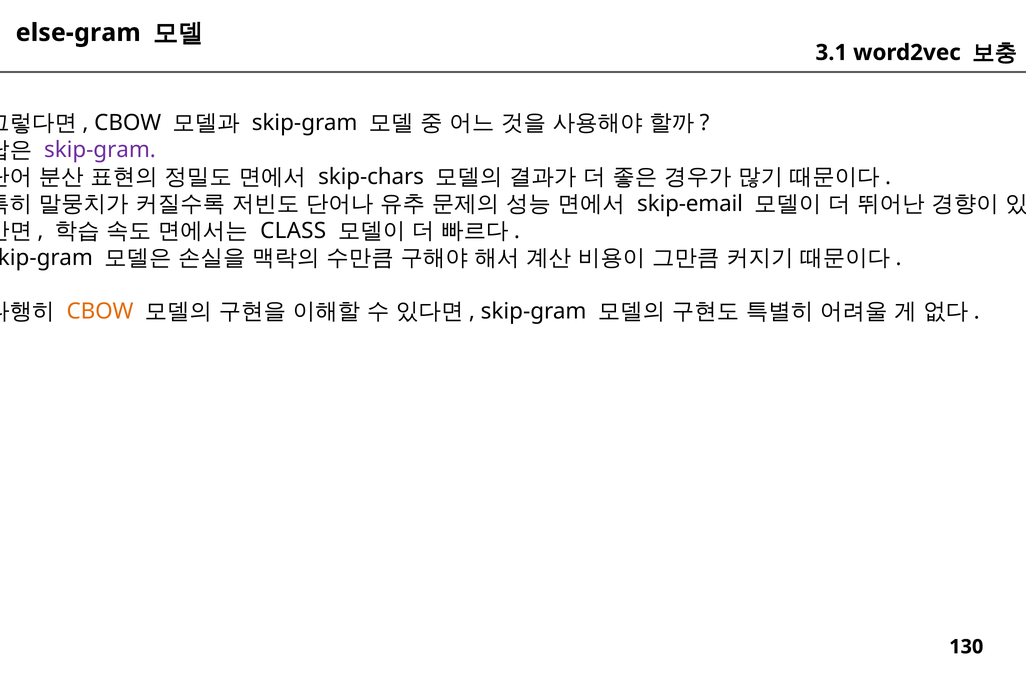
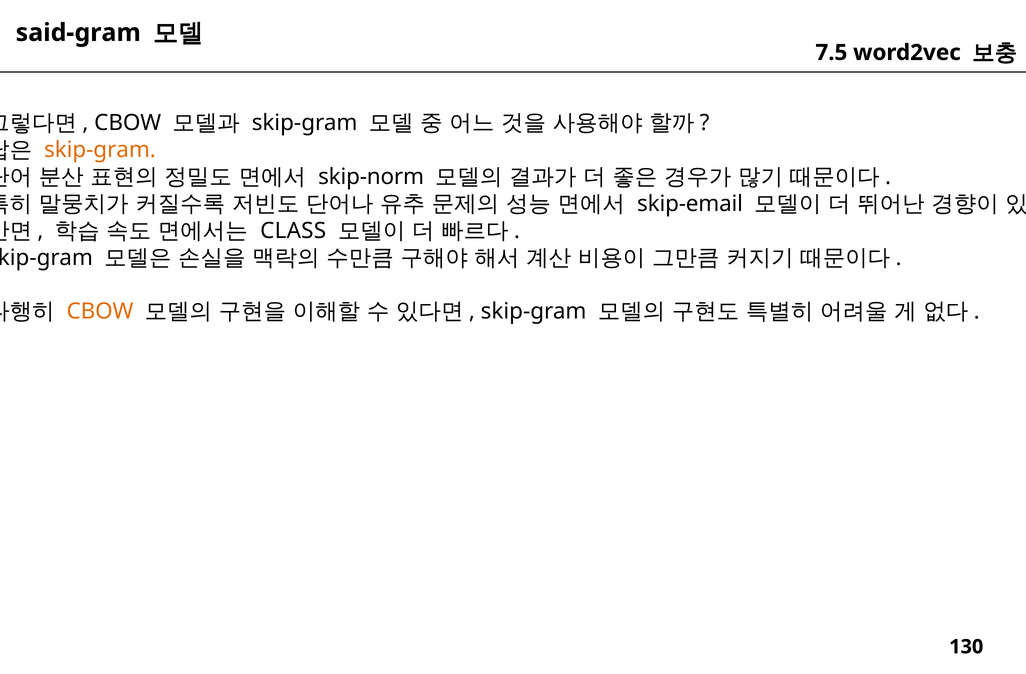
else-gram: else-gram -> said-gram
3.1: 3.1 -> 7.5
skip-gram at (100, 150) colour: purple -> orange
skip-chars: skip-chars -> skip-norm
